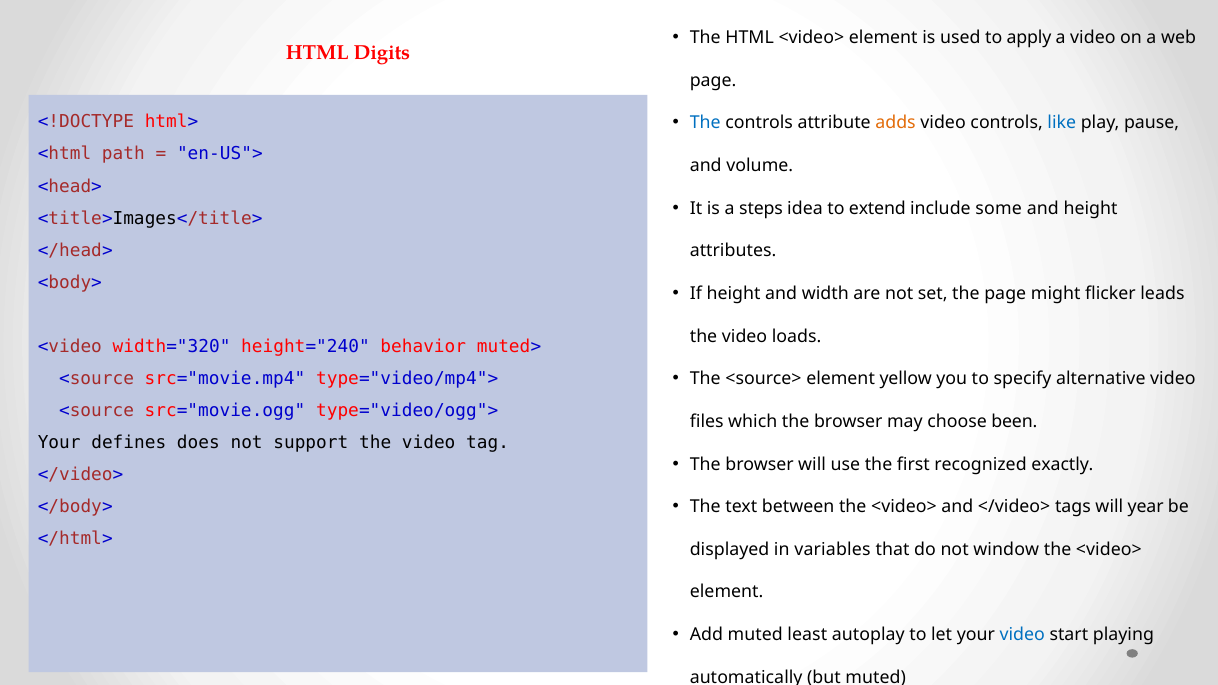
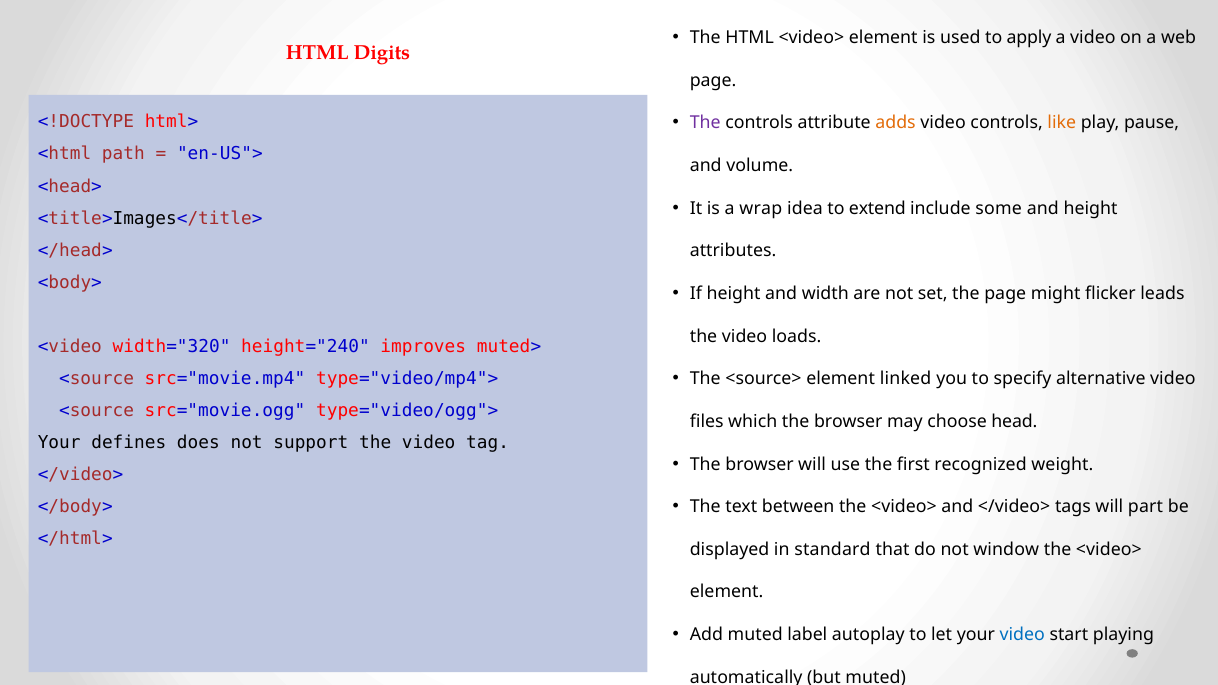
The at (705, 123) colour: blue -> purple
like colour: blue -> orange
steps: steps -> wrap
behavior: behavior -> improves
yellow: yellow -> linked
been: been -> head
exactly: exactly -> weight
year: year -> part
variables: variables -> standard
least: least -> label
